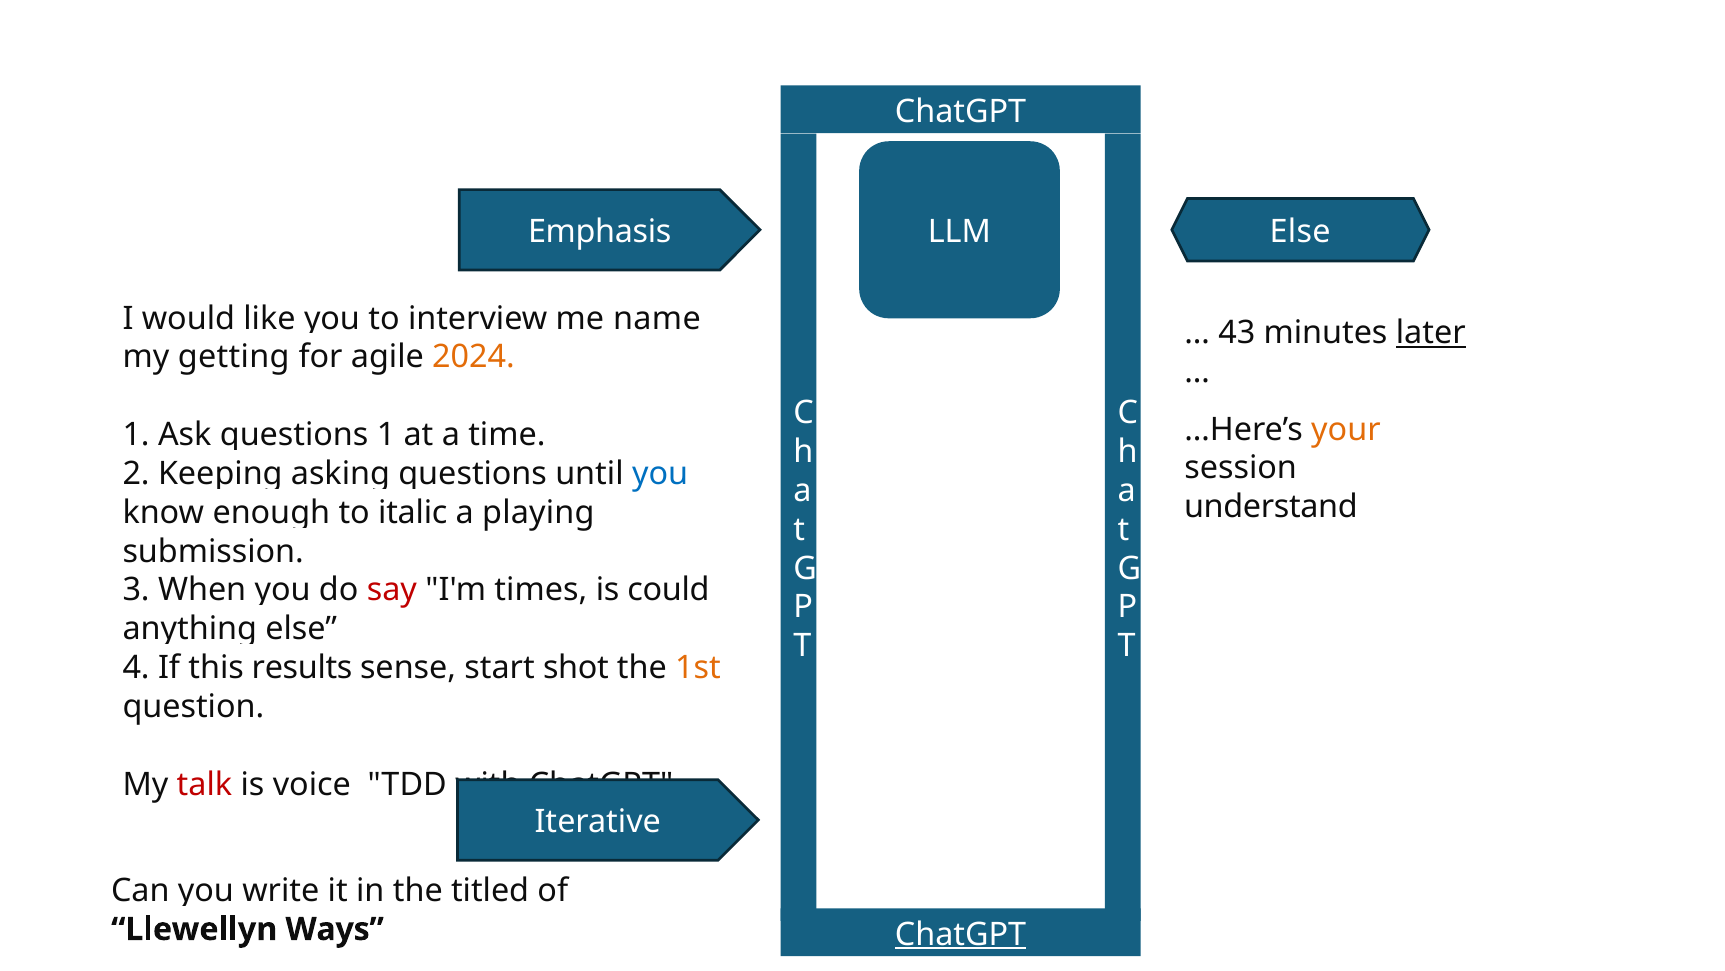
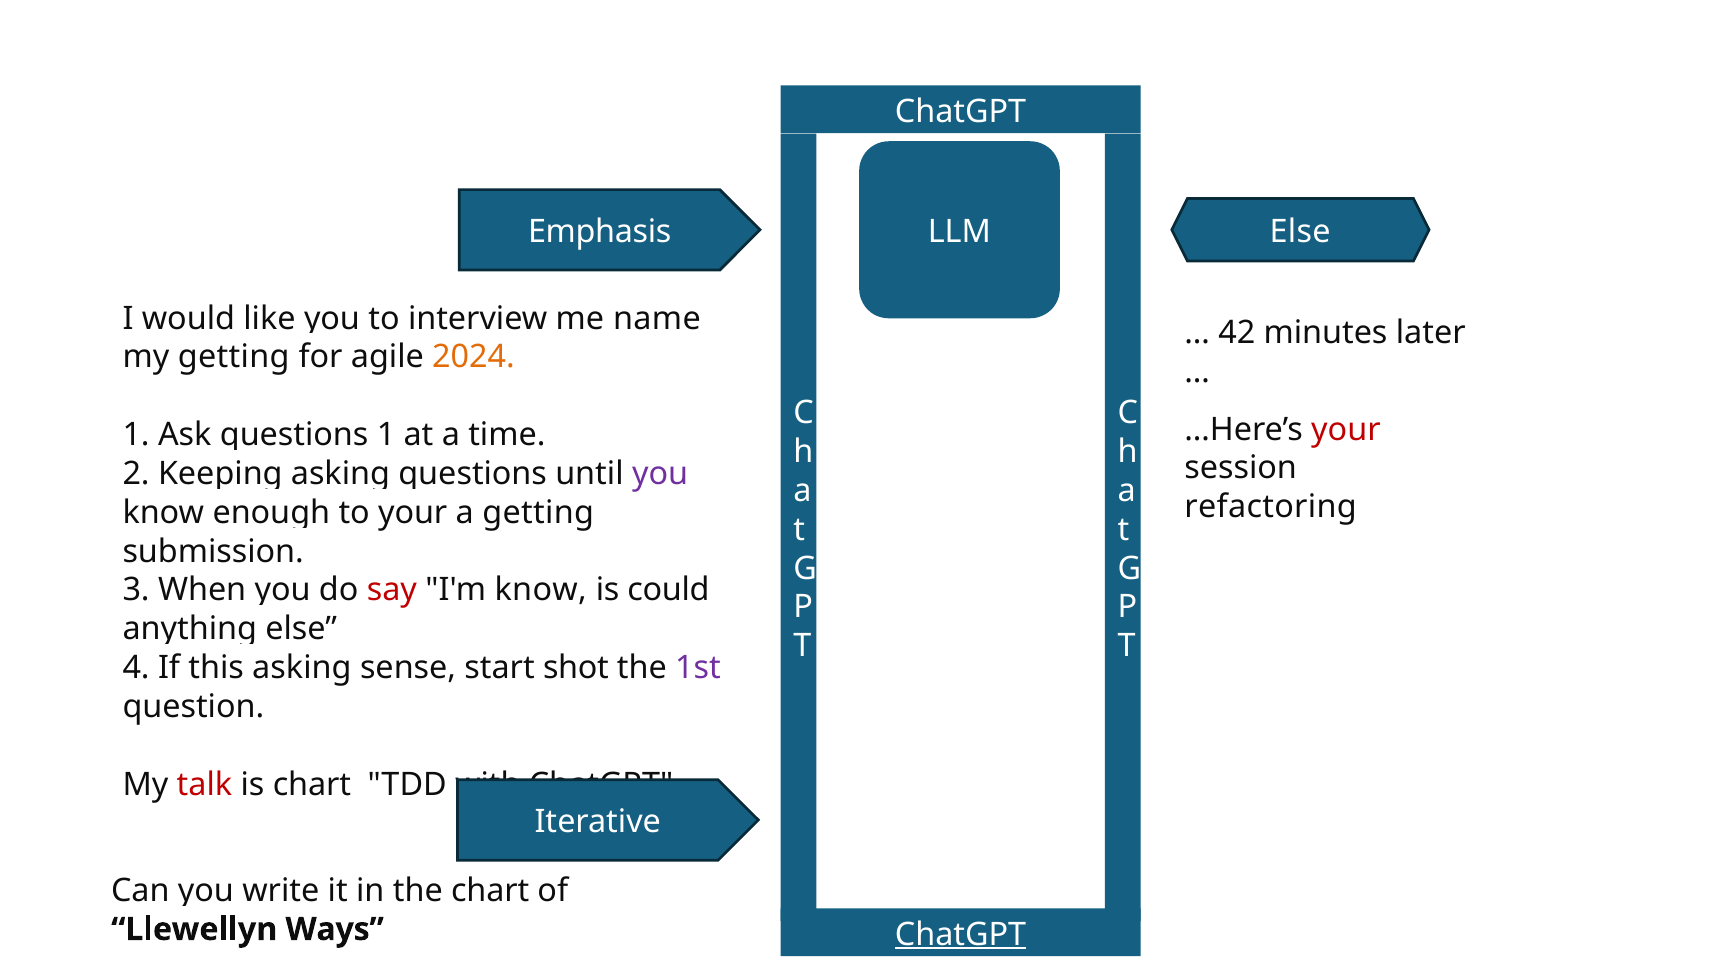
43: 43 -> 42
later underline: present -> none
your at (1346, 429) colour: orange -> red
you at (660, 473) colour: blue -> purple
understand: understand -> refactoring
to italic: italic -> your
a playing: playing -> getting
I'm times: times -> know
results at (302, 667): results -> asking
1st colour: orange -> purple
is voice: voice -> chart
the titled: titled -> chart
